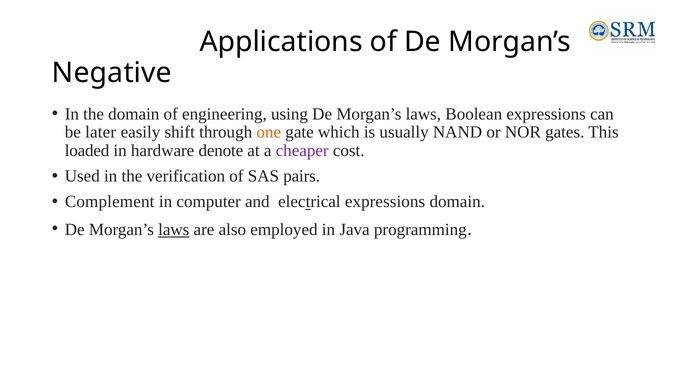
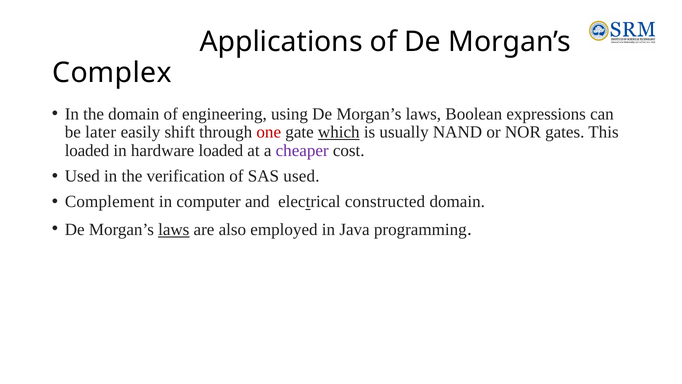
Negative: Negative -> Complex
one colour: orange -> red
which underline: none -> present
hardware denote: denote -> loaded
SAS pairs: pairs -> used
electrical expressions: expressions -> constructed
